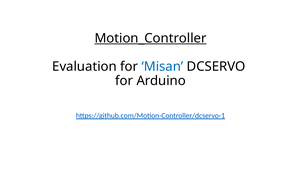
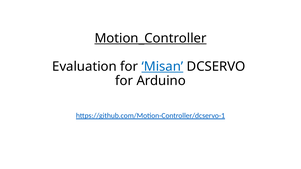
Misan underline: none -> present
